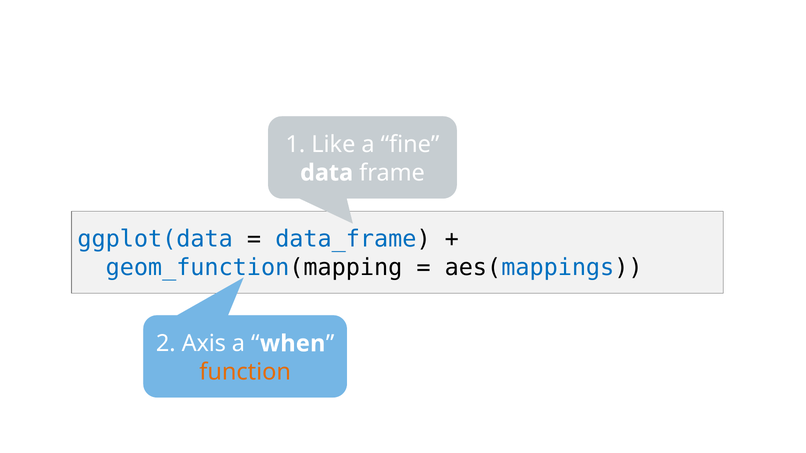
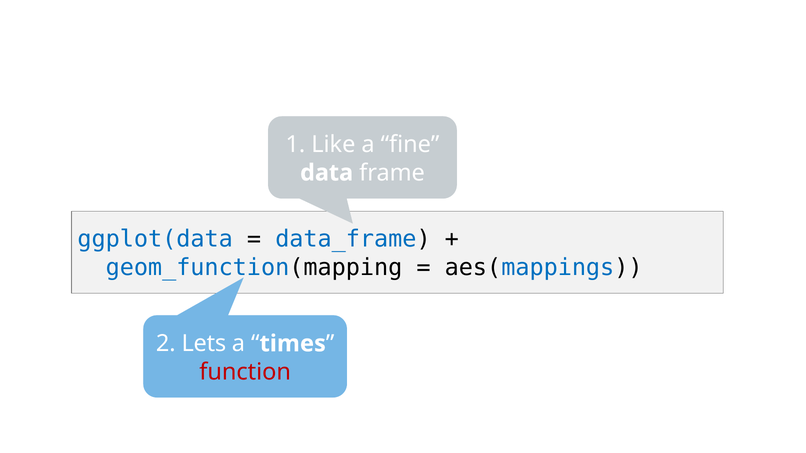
Axis: Axis -> Lets
when: when -> times
function colour: orange -> red
